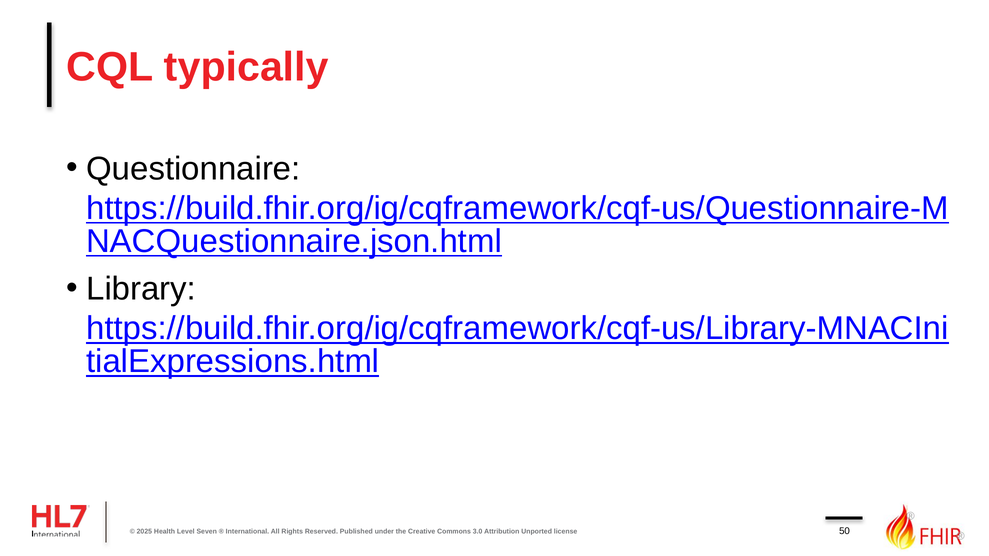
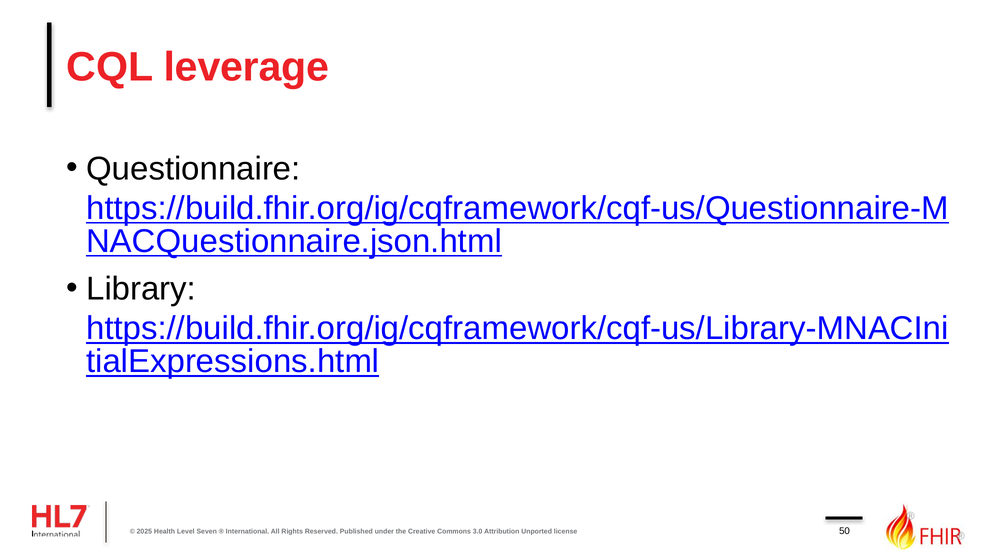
typically: typically -> leverage
